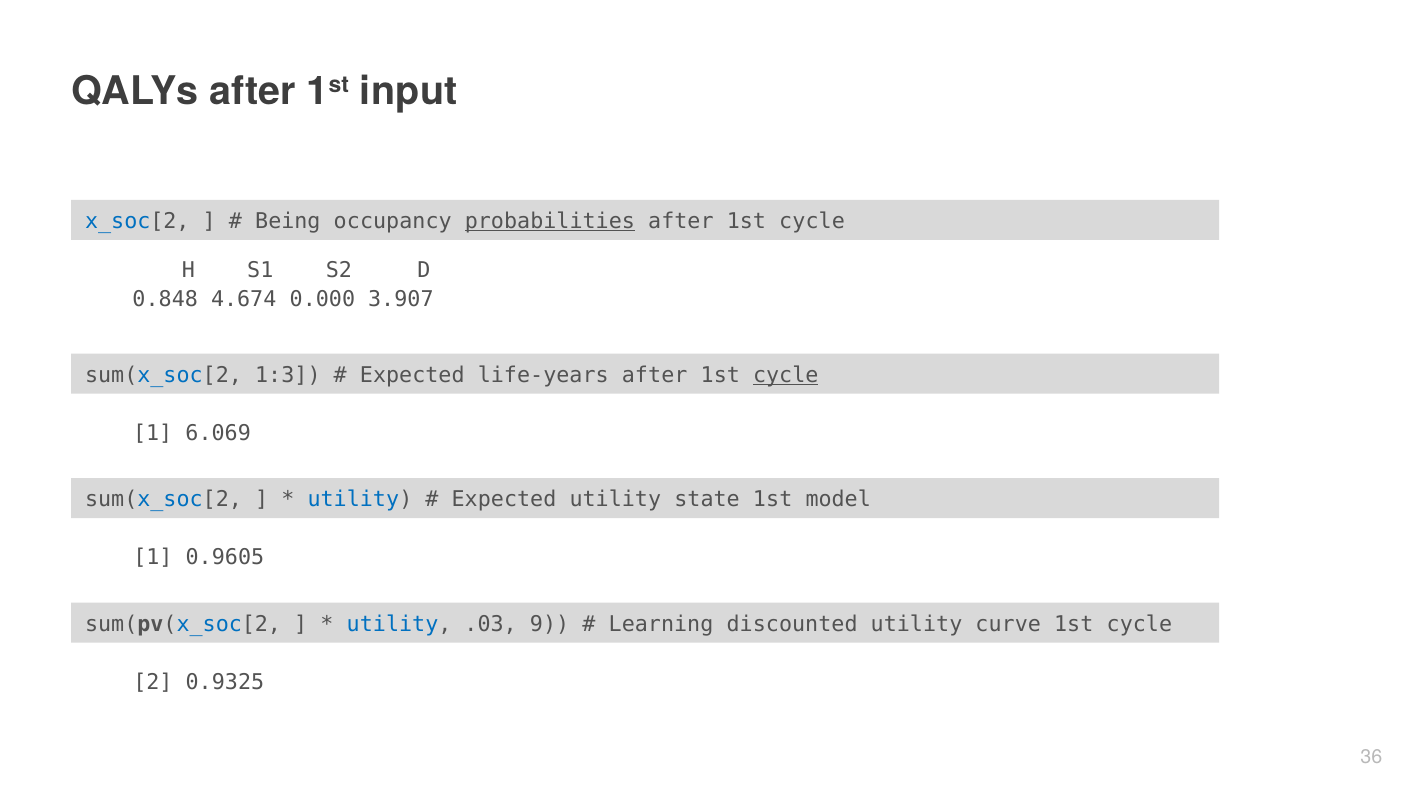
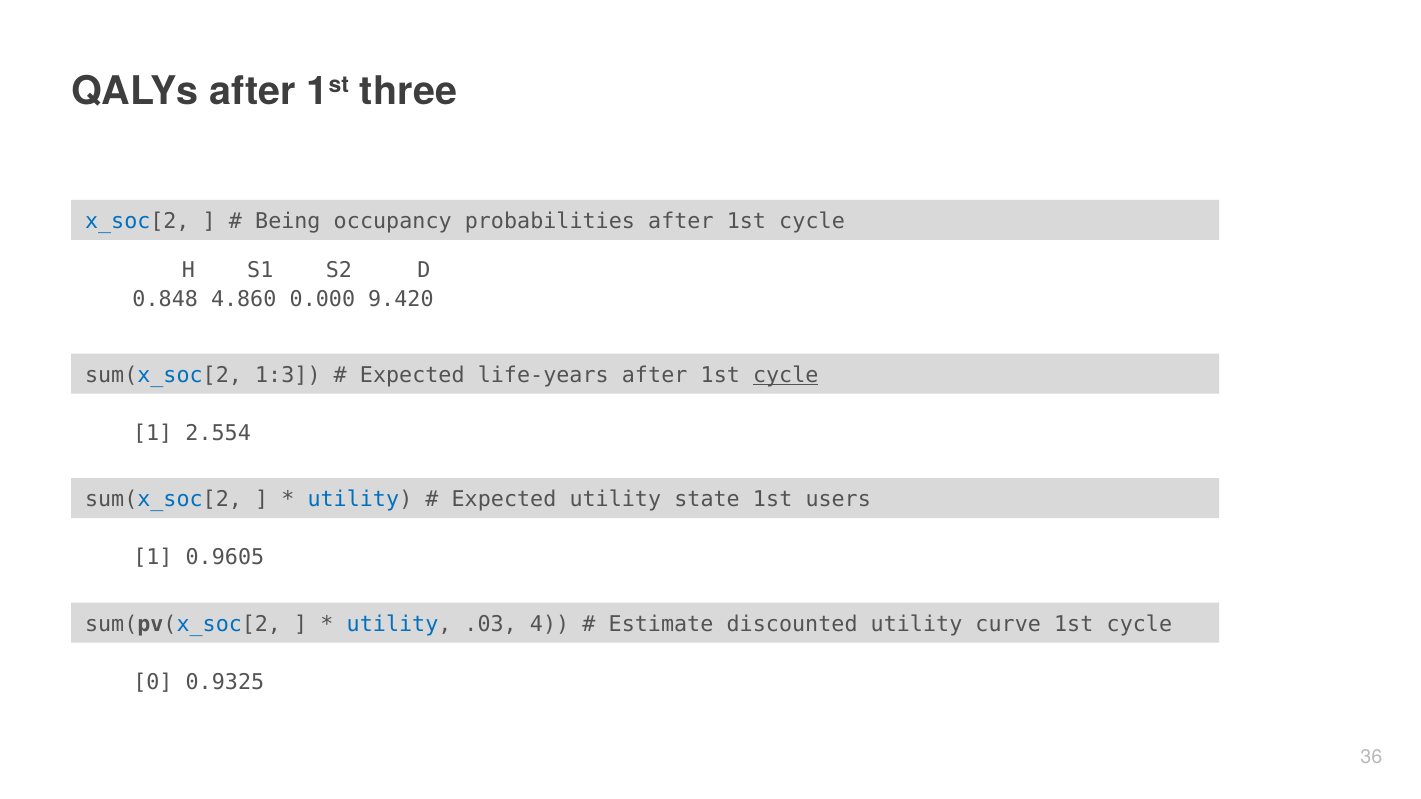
input: input -> three
probabilities underline: present -> none
4.674: 4.674 -> 4.860
3.907: 3.907 -> 9.420
6.069: 6.069 -> 2.554
model: model -> users
9: 9 -> 4
Learning: Learning -> Estimate
2: 2 -> 0
